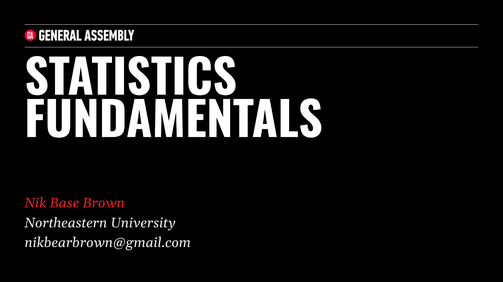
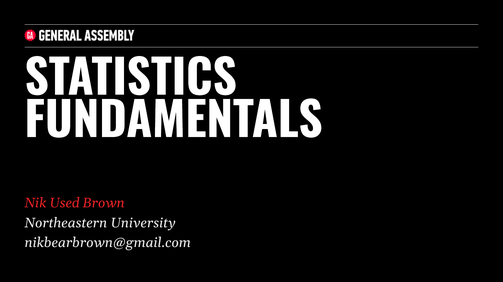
Base: Base -> Used
